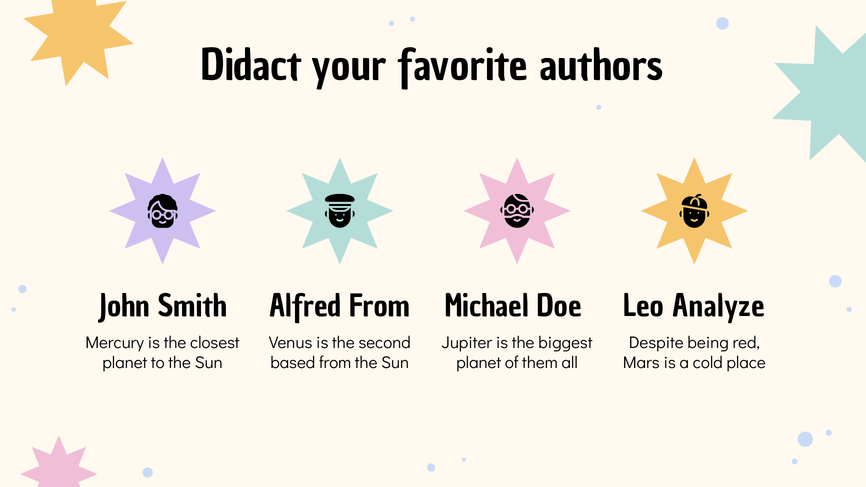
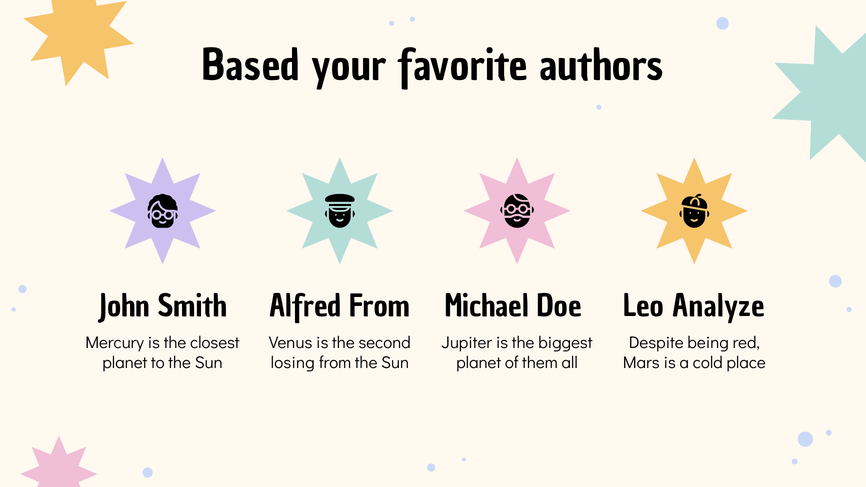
Didact: Didact -> Based
based: based -> losing
